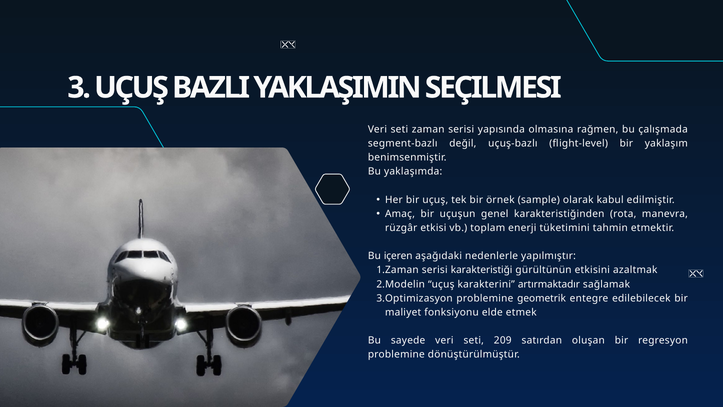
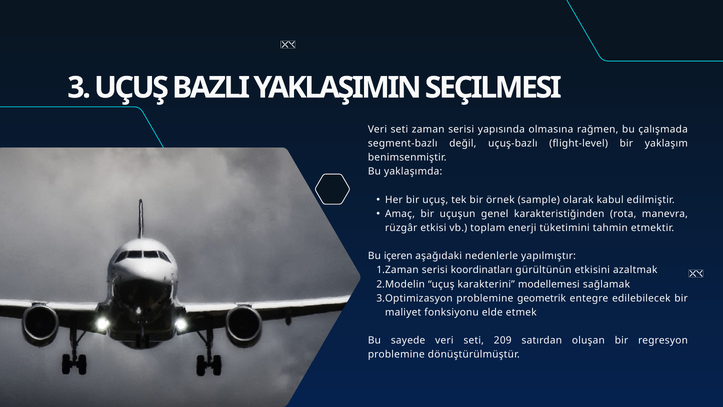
karakteristiği: karakteristiği -> koordinatları
artırmaktadır: artırmaktadır -> modellemesi
